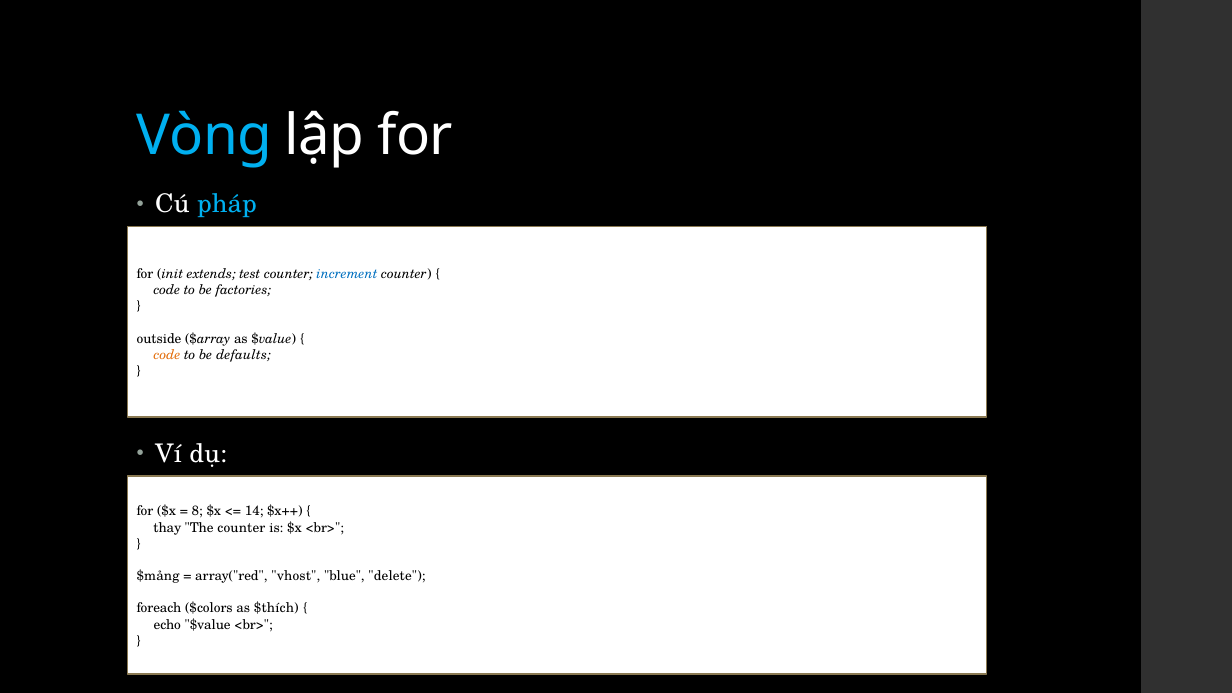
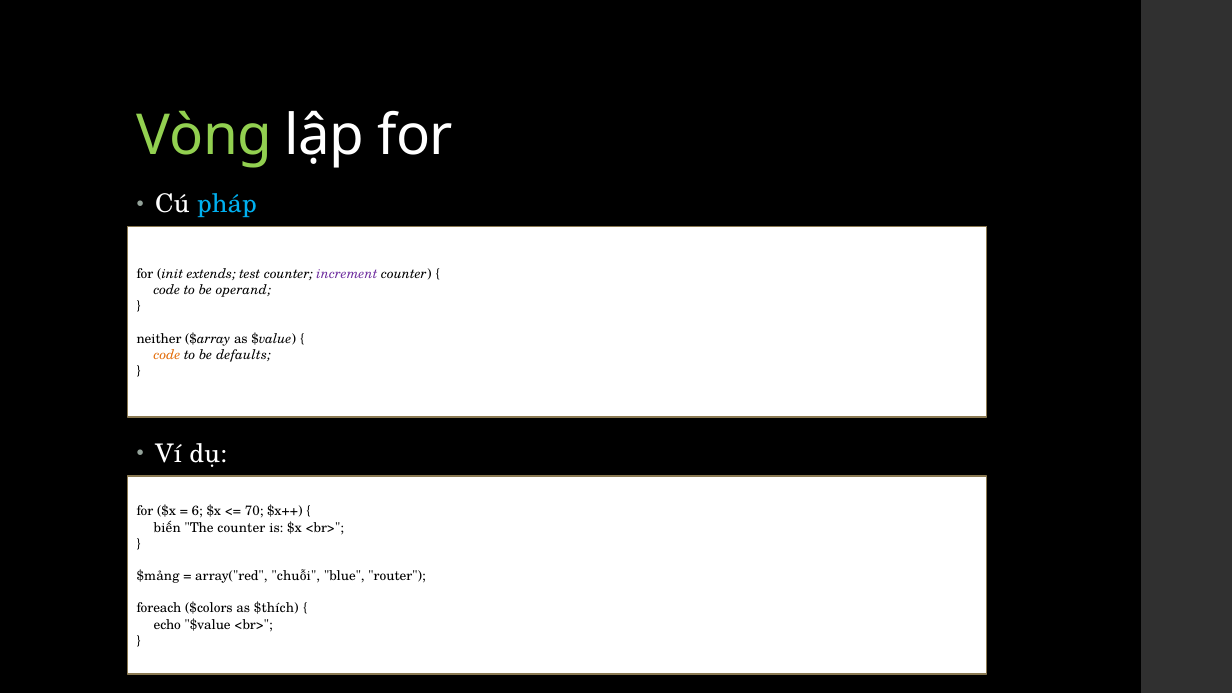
Vòng colour: light blue -> light green
increment colour: blue -> purple
factories: factories -> operand
outside: outside -> neither
8: 8 -> 6
14: 14 -> 70
thay: thay -> biến
vhost: vhost -> chuỗi
delete: delete -> router
